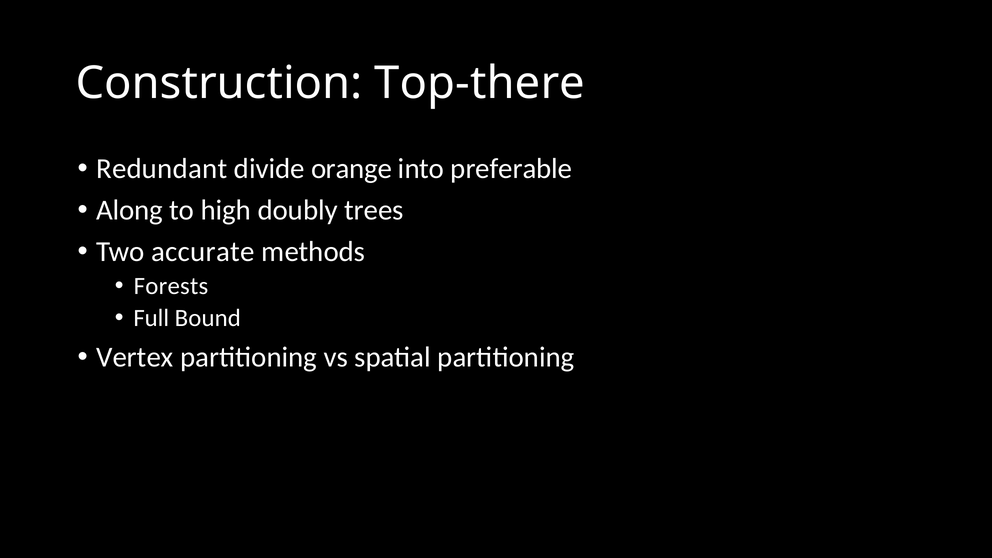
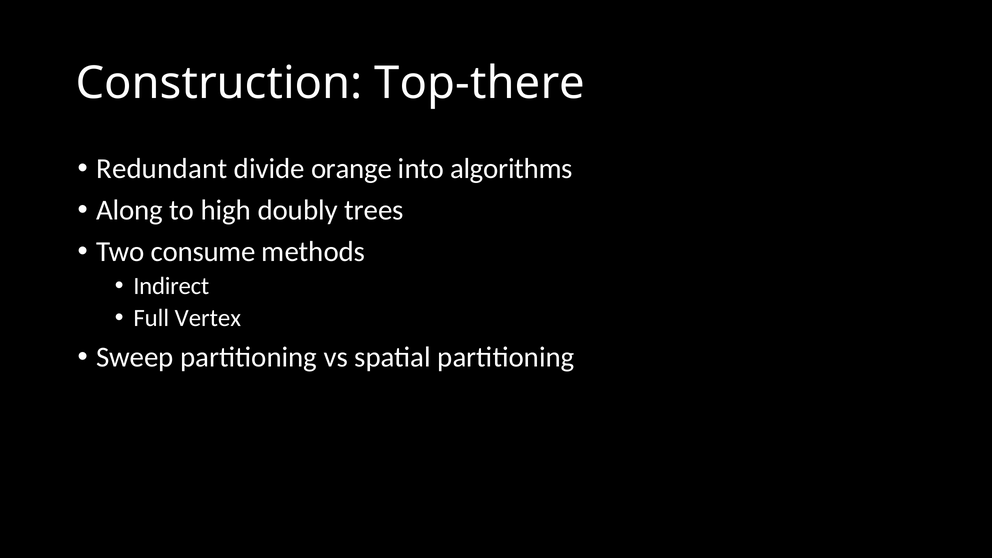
preferable: preferable -> algorithms
accurate: accurate -> consume
Forests: Forests -> Indirect
Bound: Bound -> Vertex
Vertex: Vertex -> Sweep
